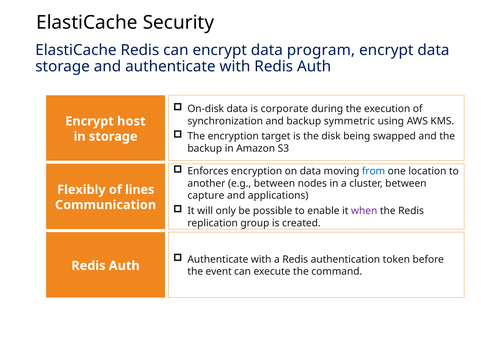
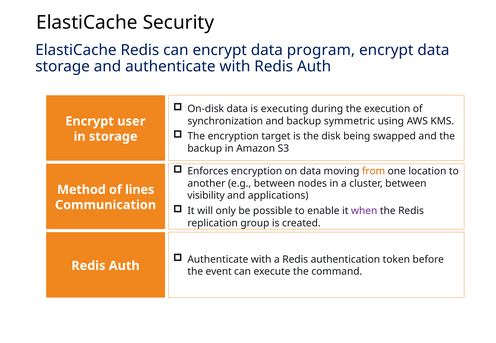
corporate: corporate -> executing
host: host -> user
from colour: blue -> orange
Flexibly: Flexibly -> Method
capture: capture -> visibility
